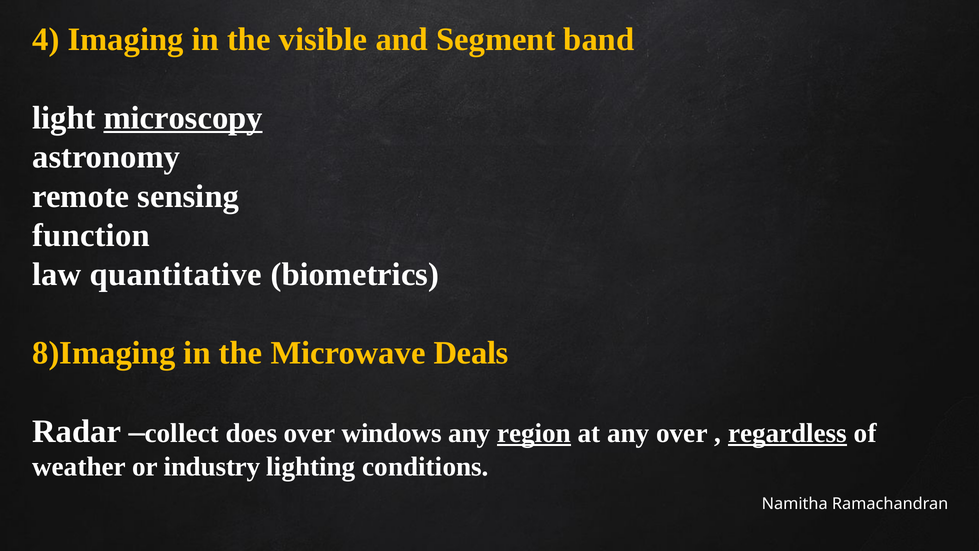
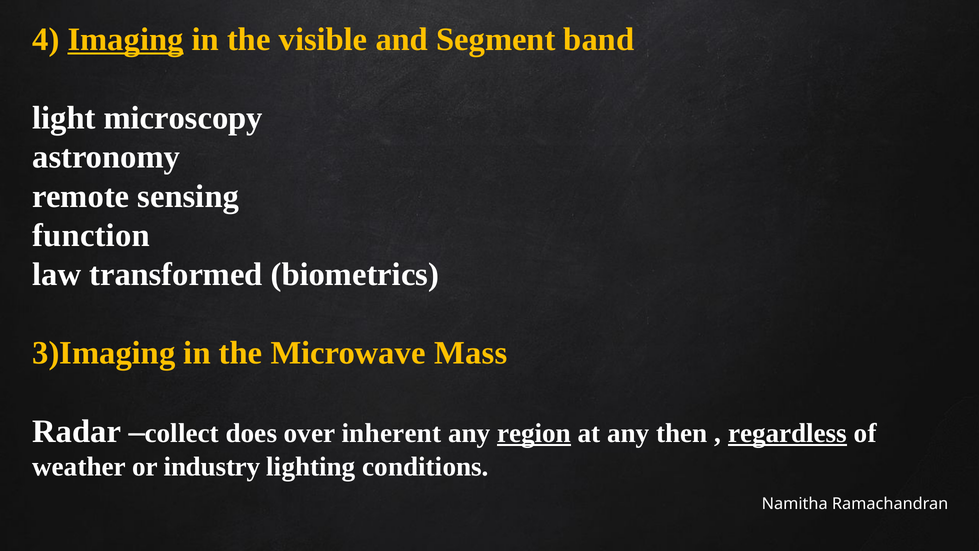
Imaging underline: none -> present
microscopy underline: present -> none
quantitative: quantitative -> transformed
8)Imaging: 8)Imaging -> 3)Imaging
Deals: Deals -> Mass
windows: windows -> inherent
any over: over -> then
